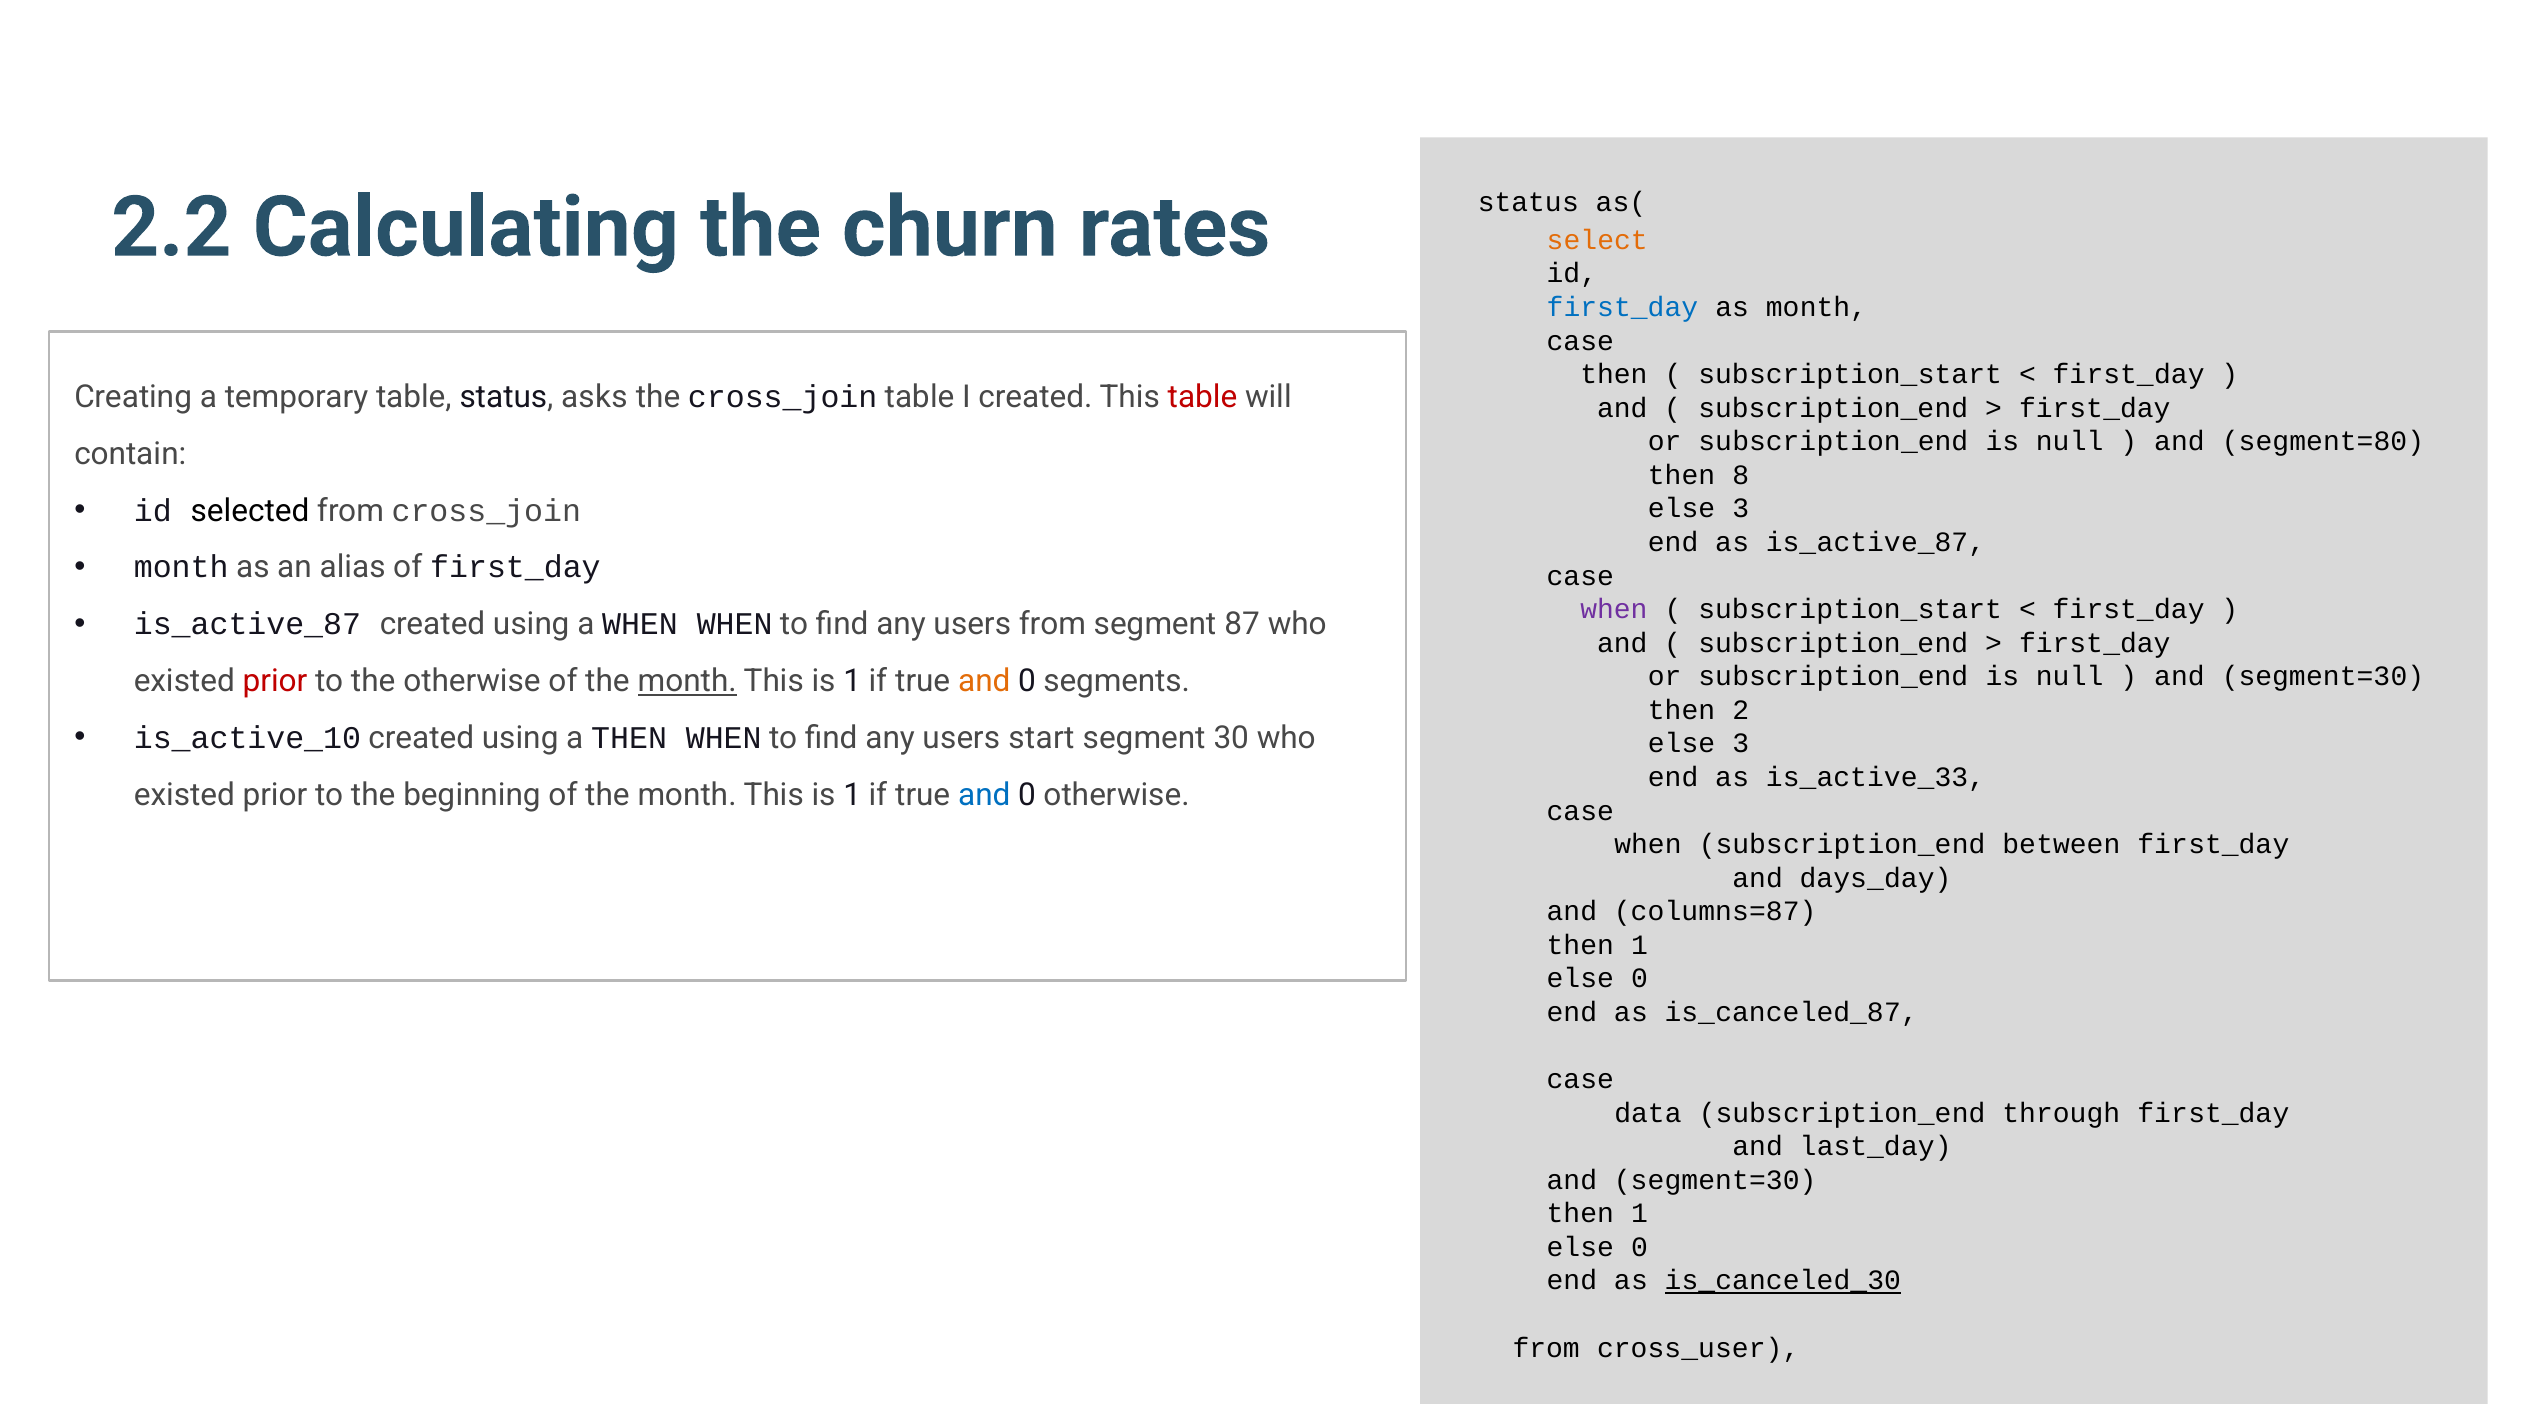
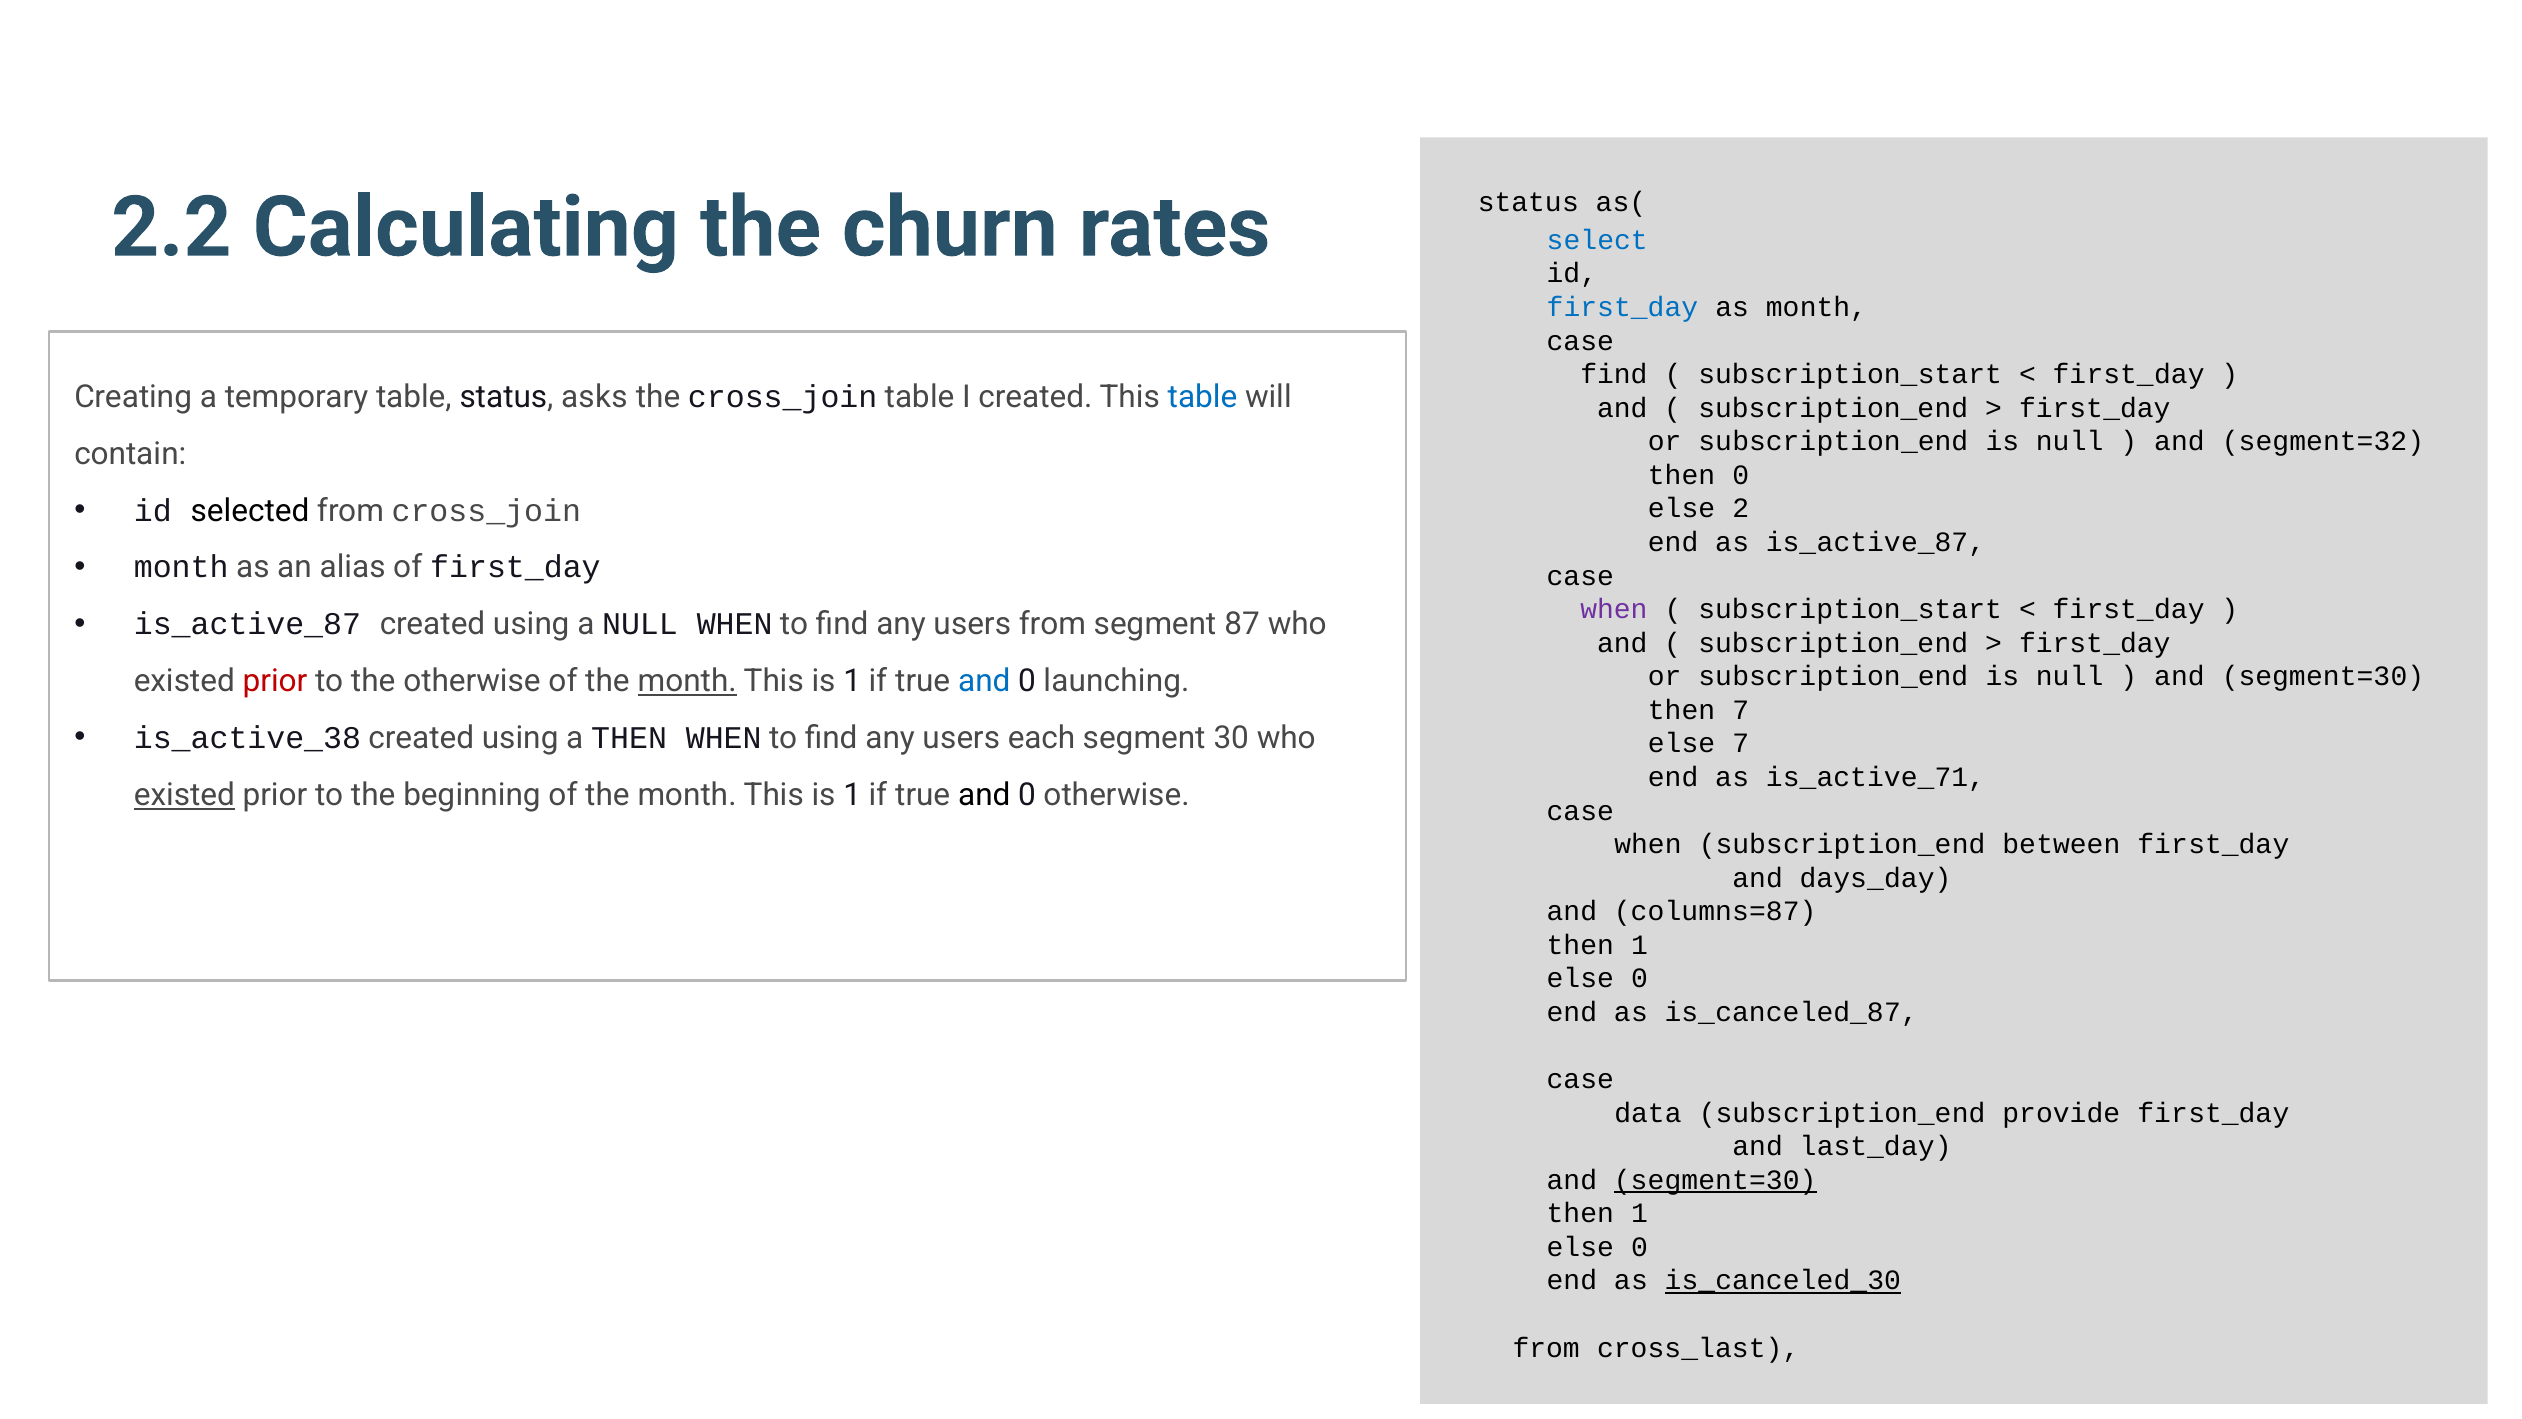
select colour: orange -> blue
then at (1614, 374): then -> find
table at (1203, 397) colour: red -> blue
segment=80: segment=80 -> segment=32
then 8: 8 -> 0
3 at (1741, 509): 3 -> 2
a WHEN: WHEN -> NULL
and at (984, 681) colour: orange -> blue
segments: segments -> launching
then 2: 2 -> 7
is_active_10: is_active_10 -> is_active_38
start: start -> each
3 at (1741, 743): 3 -> 7
is_active_33: is_active_33 -> is_active_71
existed at (184, 795) underline: none -> present
and at (984, 795) colour: blue -> black
through: through -> provide
segment=30 at (1715, 1180) underline: none -> present
cross_user: cross_user -> cross_last
